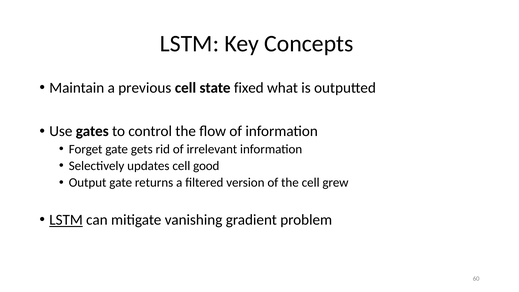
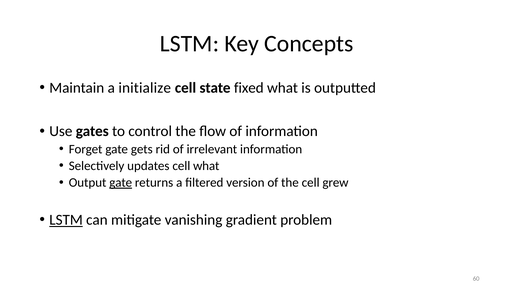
previous: previous -> initialize
cell good: good -> what
gate at (121, 183) underline: none -> present
